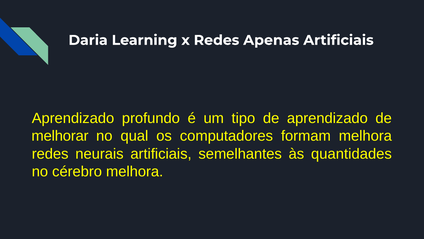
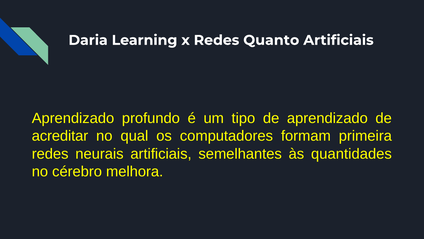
Apenas: Apenas -> Quanto
melhorar: melhorar -> acreditar
formam melhora: melhora -> primeira
